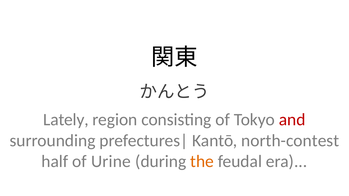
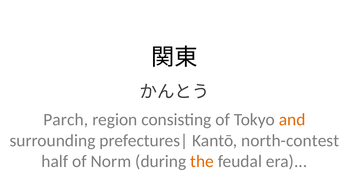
Lately: Lately -> Parch
and colour: red -> orange
Urine: Urine -> Norm
